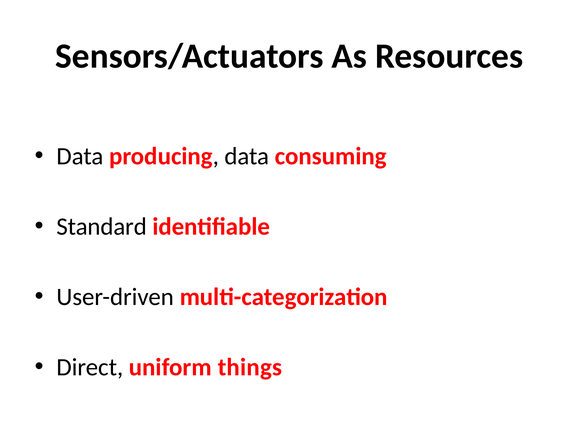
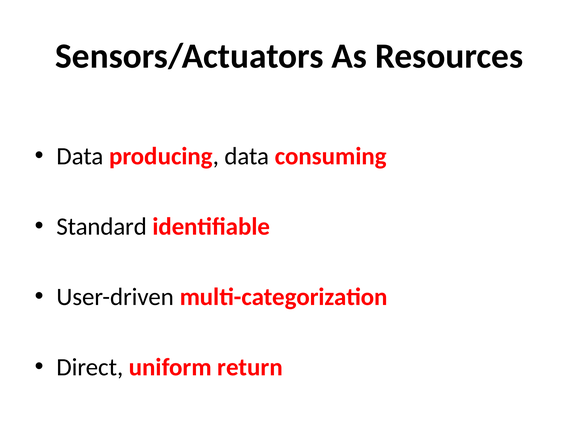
things: things -> return
